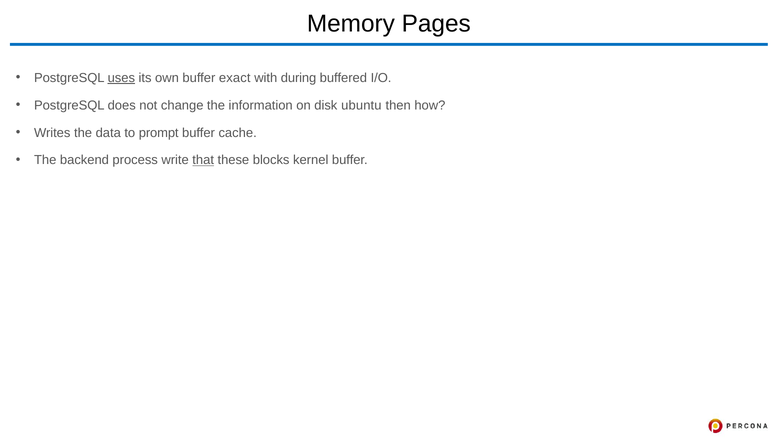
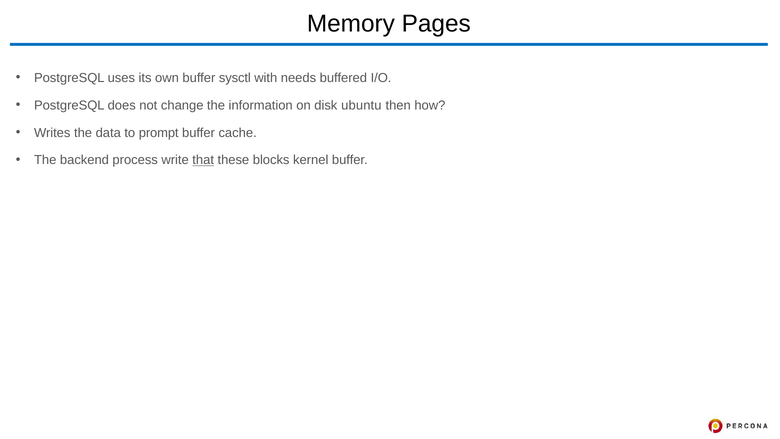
uses underline: present -> none
exact: exact -> sysctl
during: during -> needs
